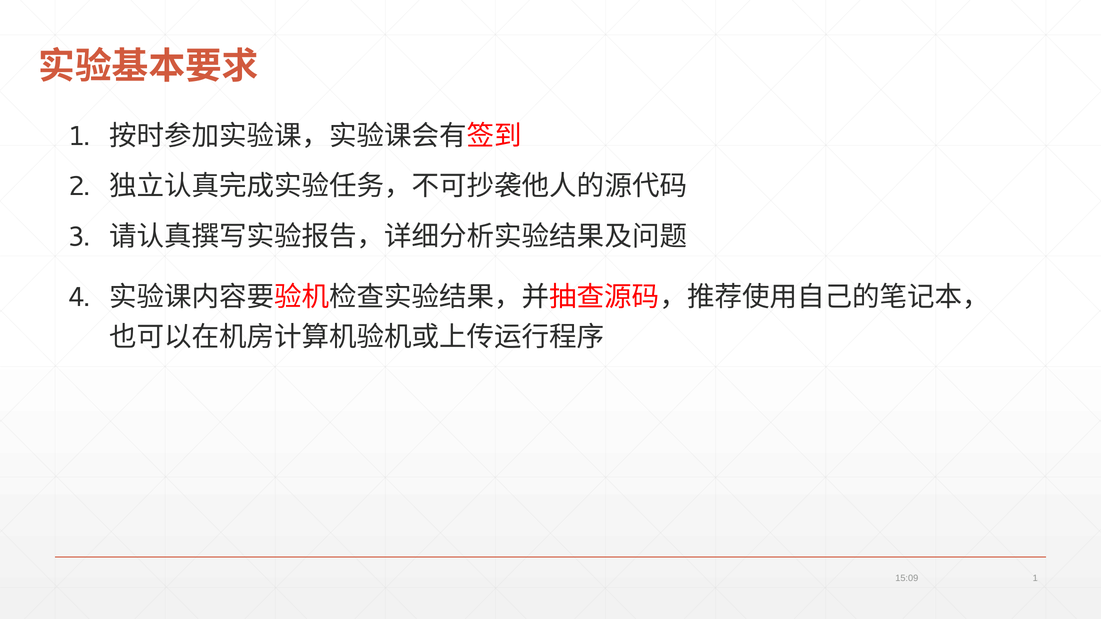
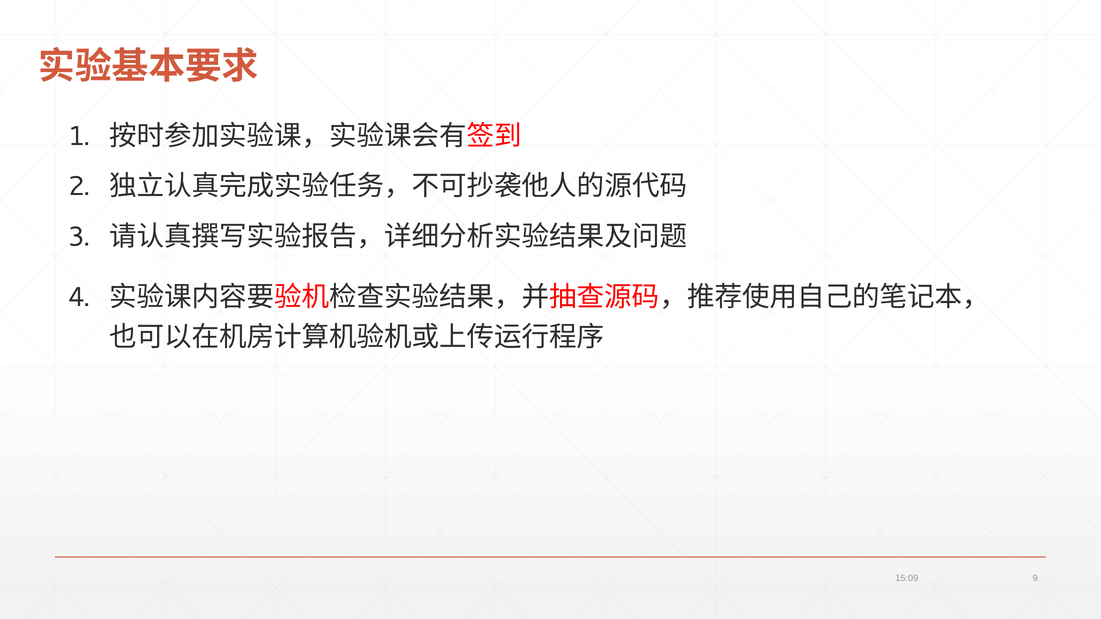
1 at (1035, 579): 1 -> 9
